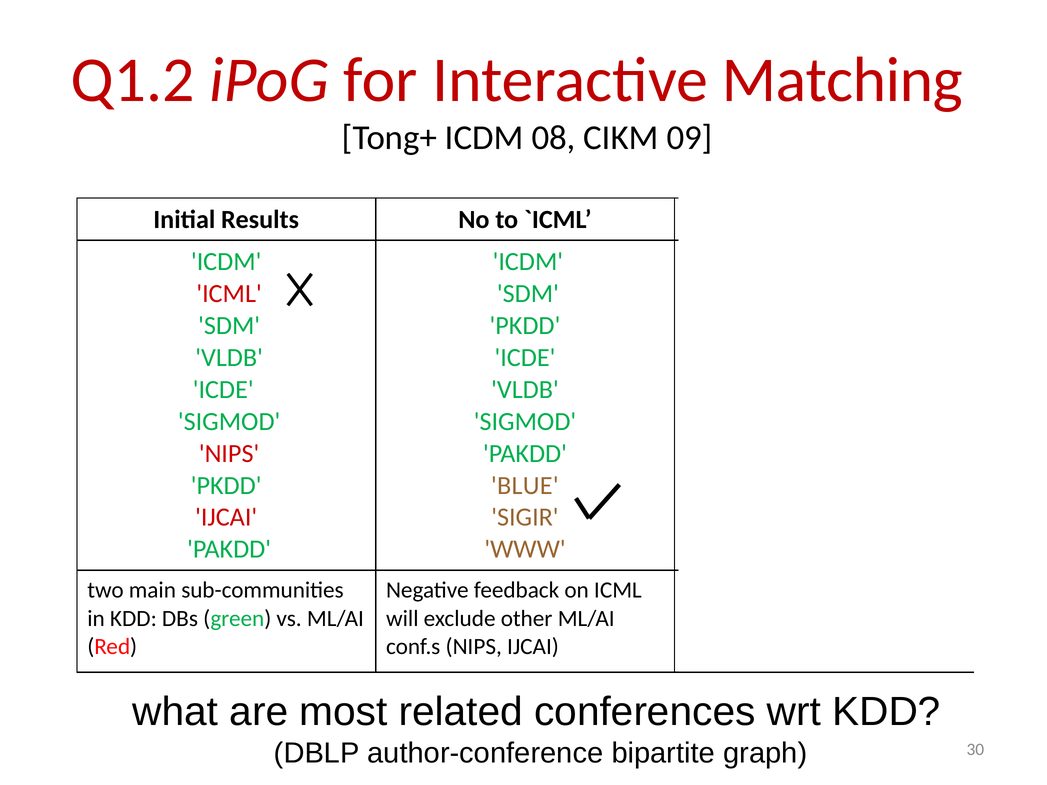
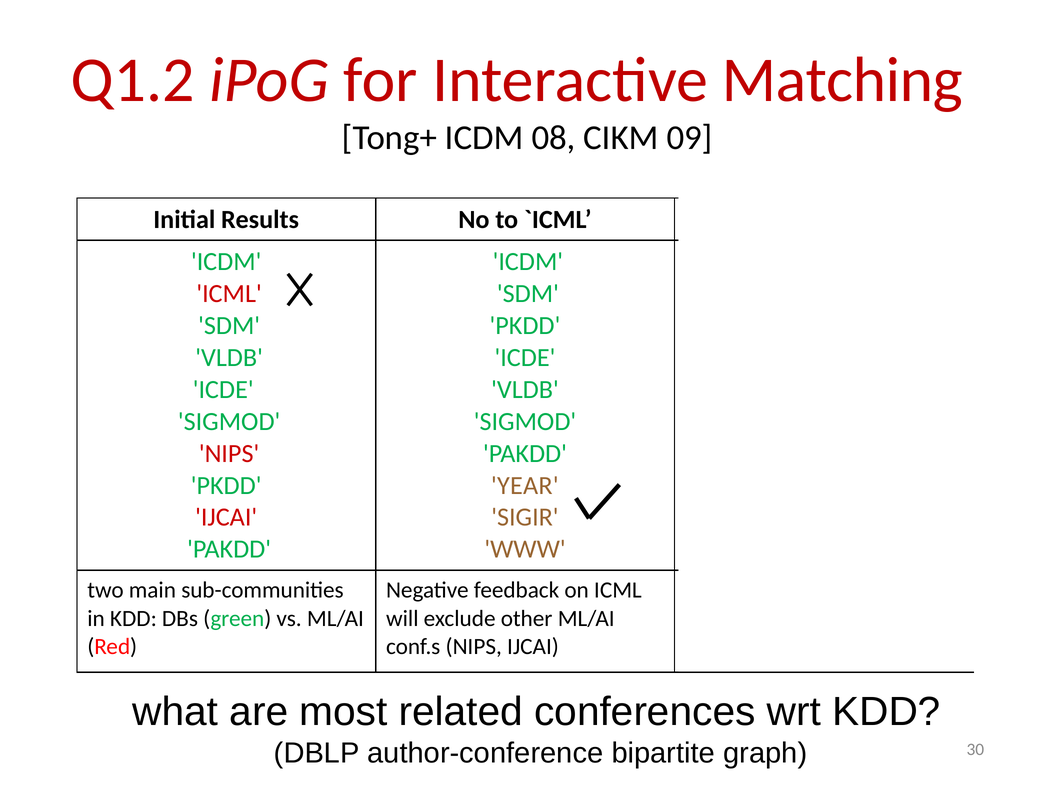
BLUE: BLUE -> YEAR
